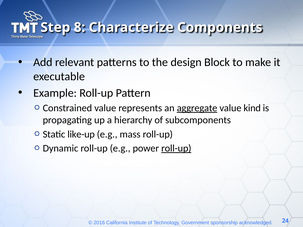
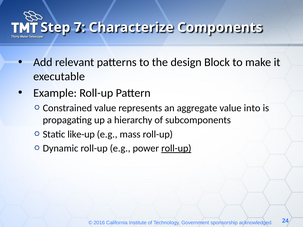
8: 8 -> 7
aggregate underline: present -> none
kind: kind -> into
